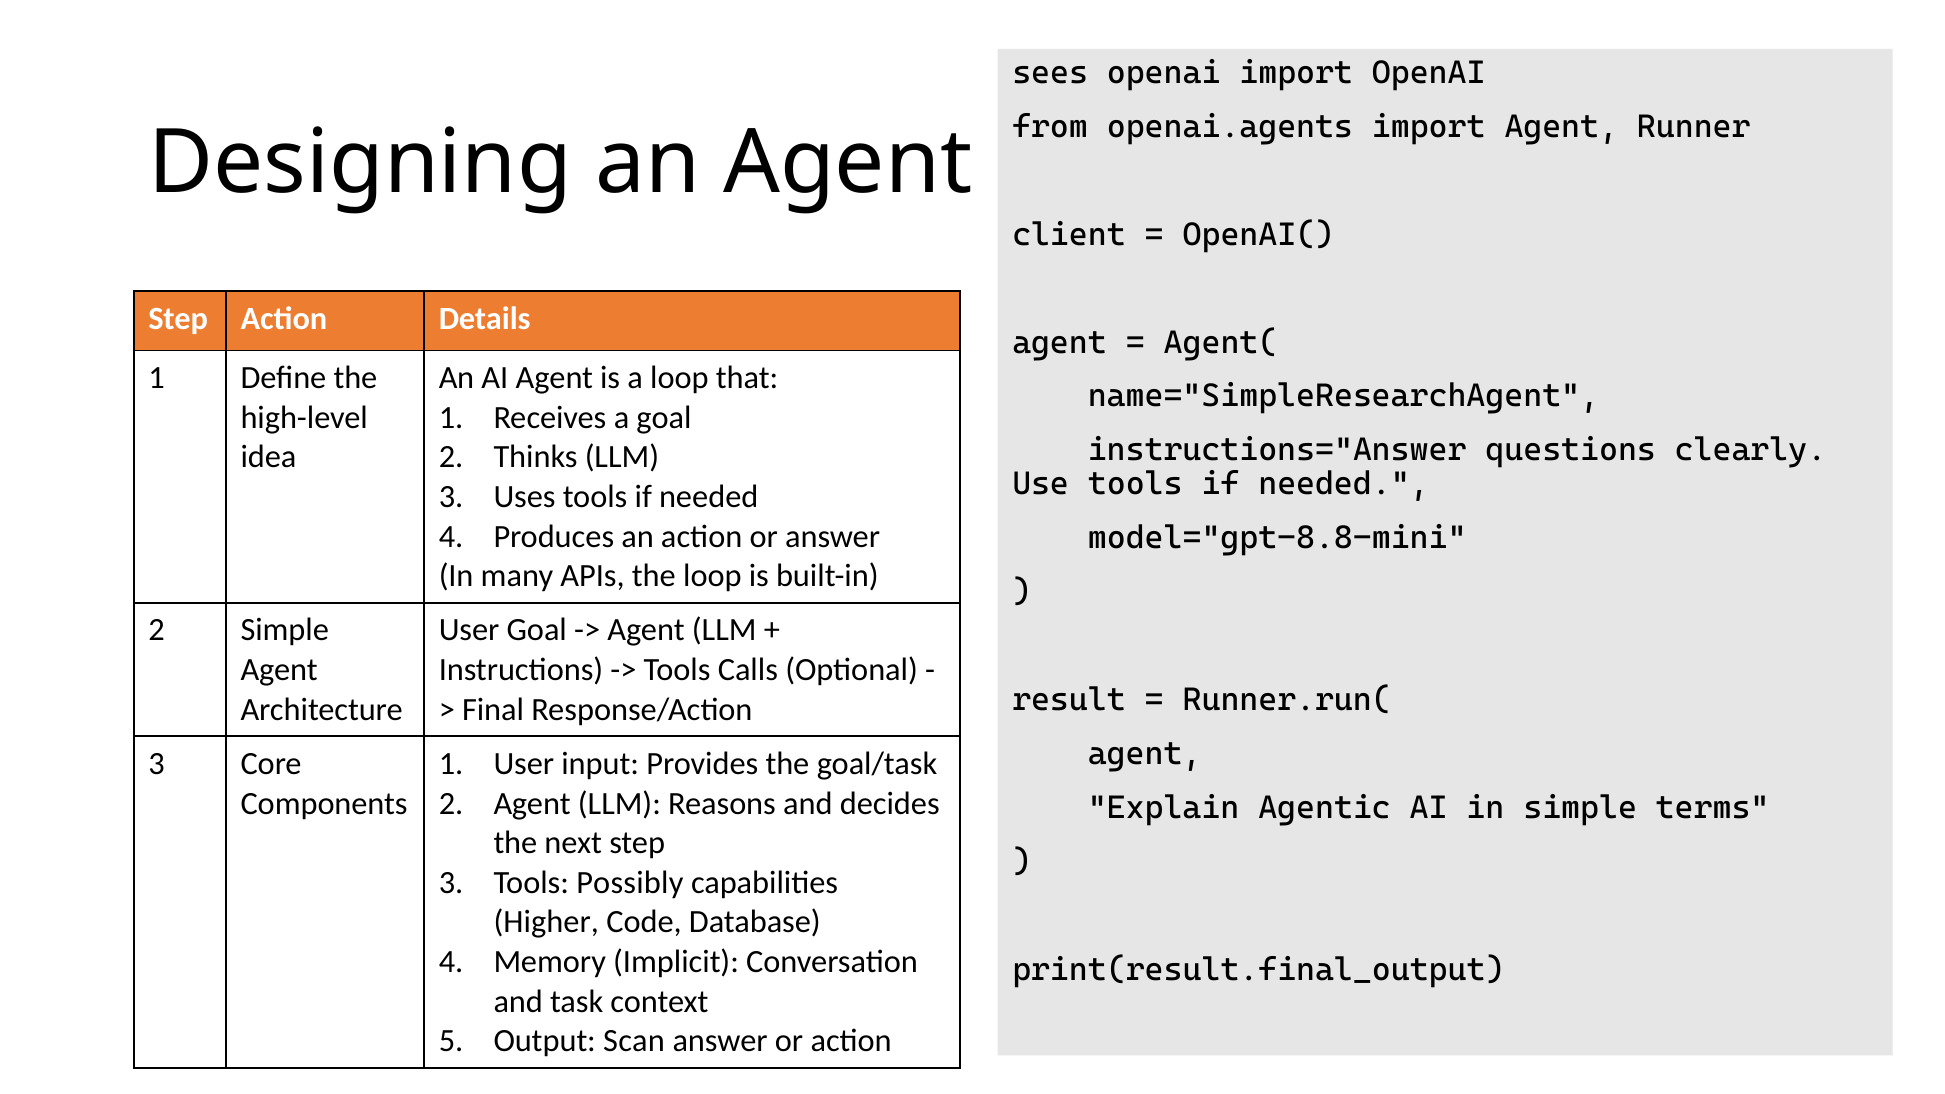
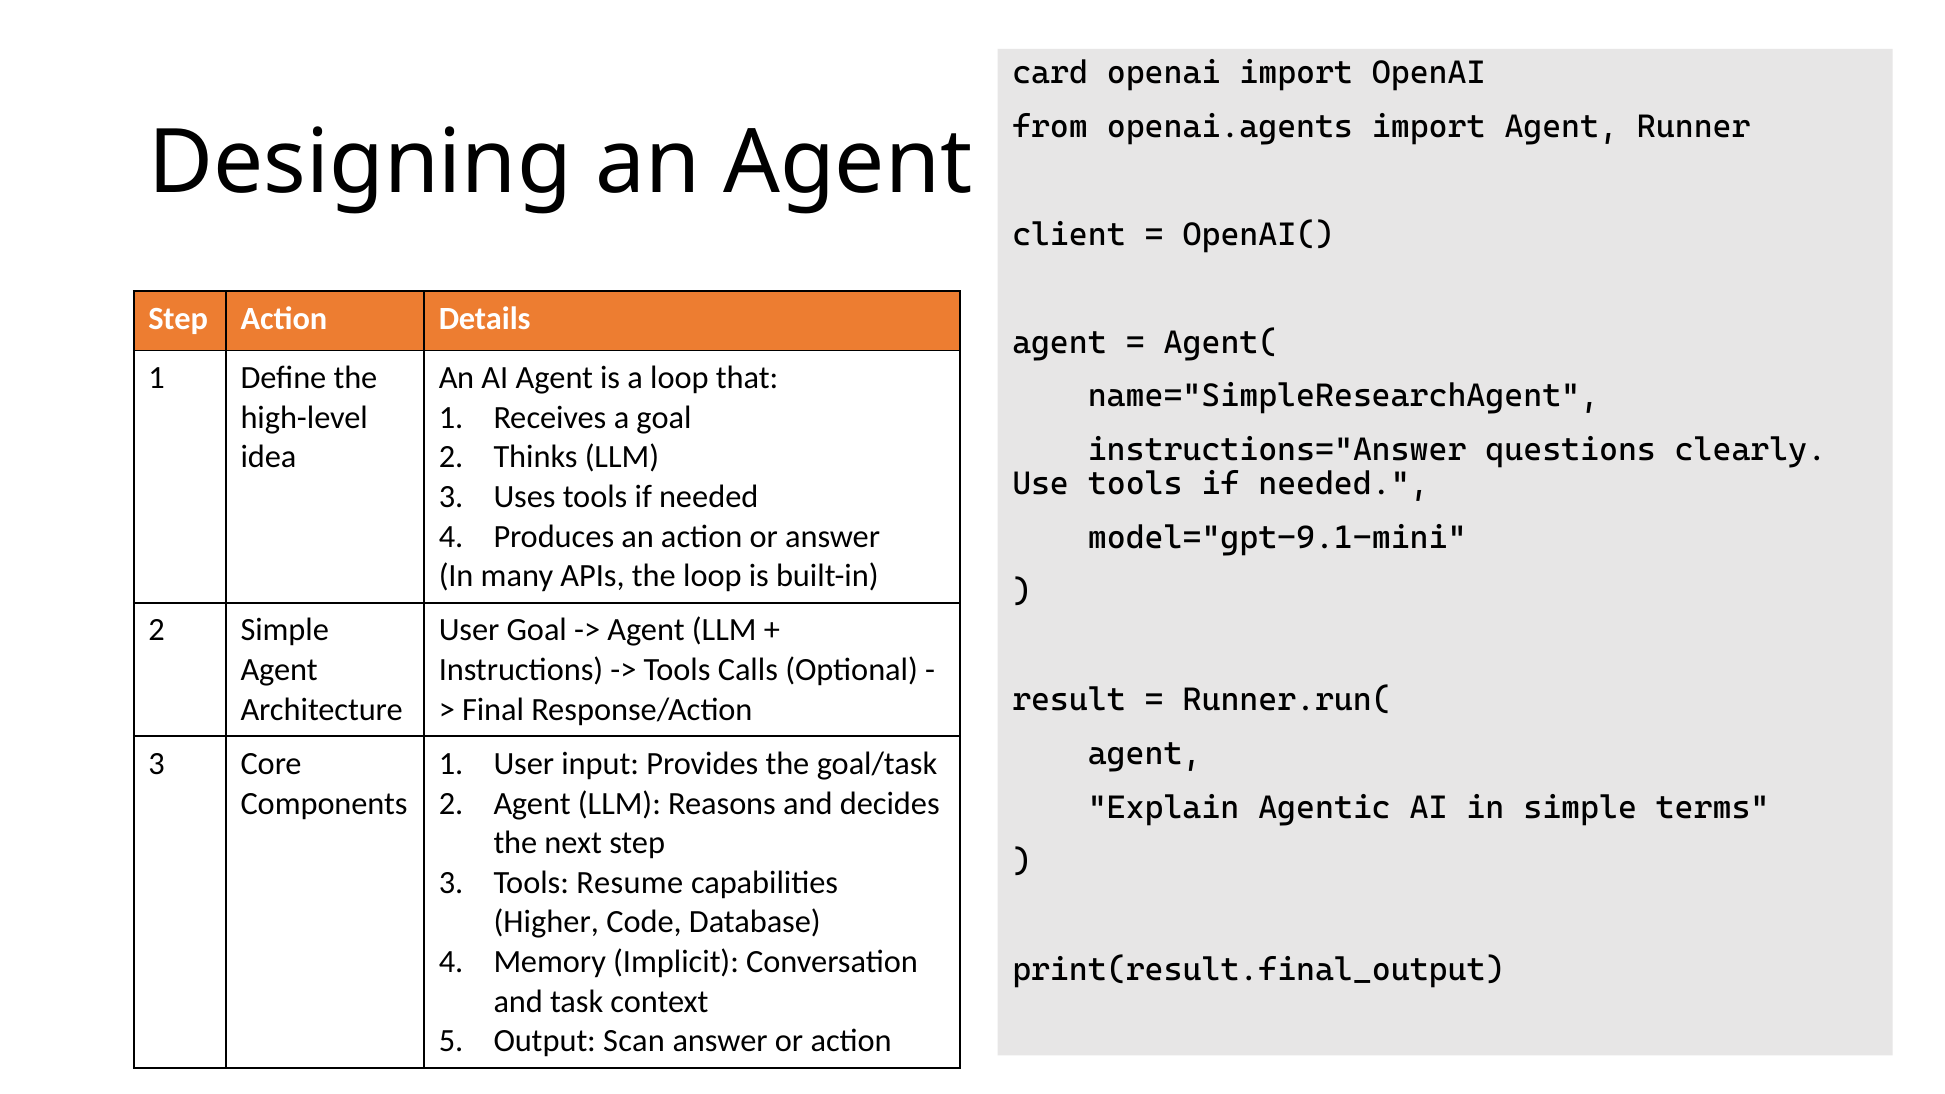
sees: sees -> card
model="gpt-8.8-mini: model="gpt-8.8-mini -> model="gpt-9.1-mini
Possibly: Possibly -> Resume
